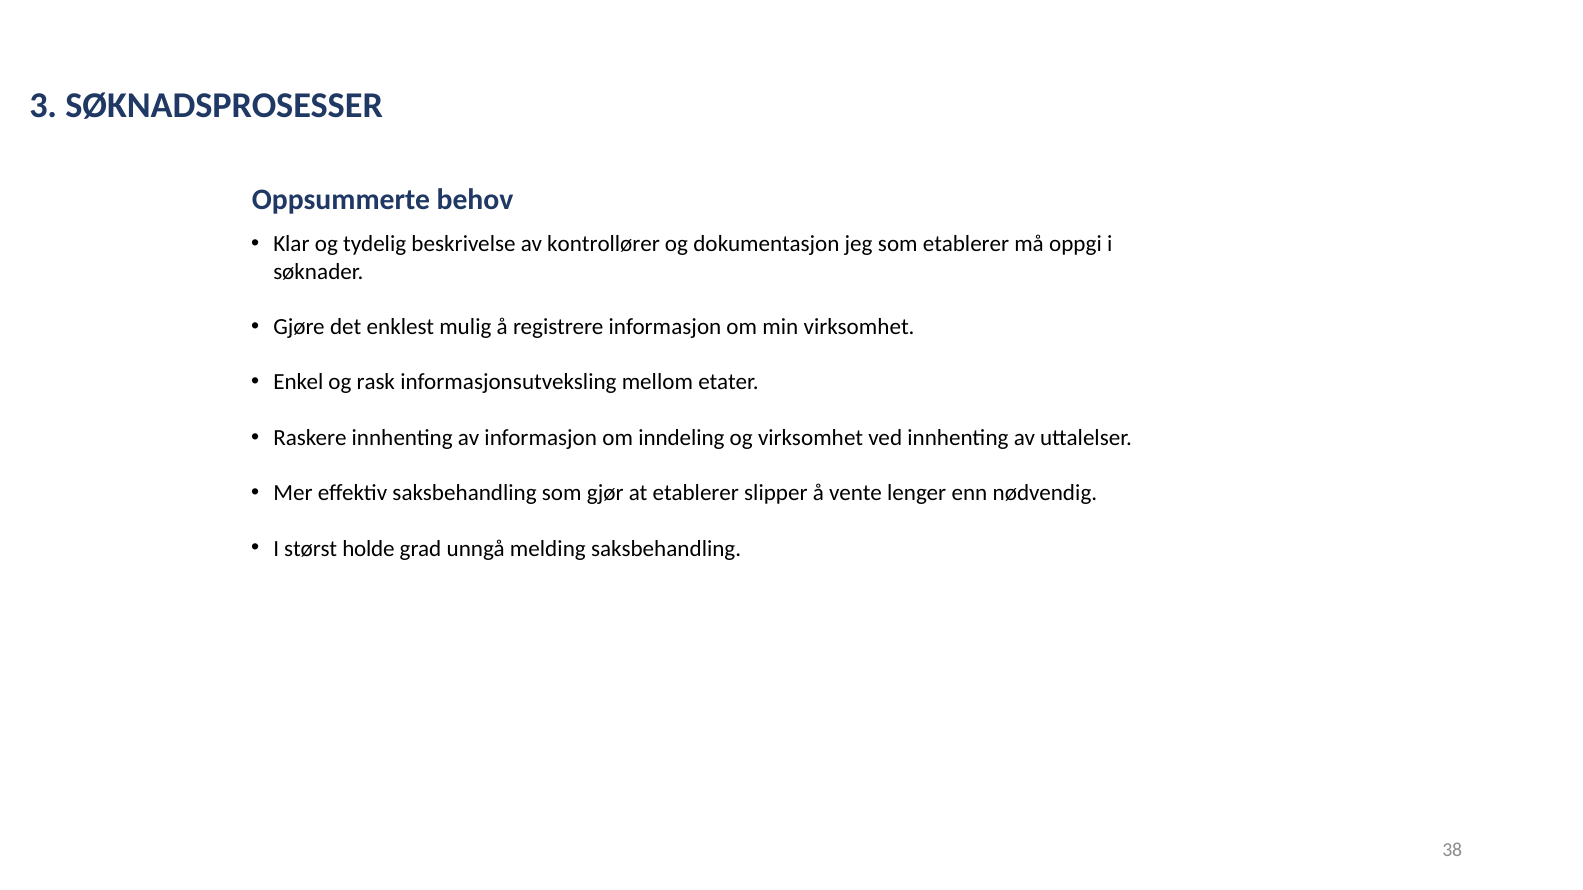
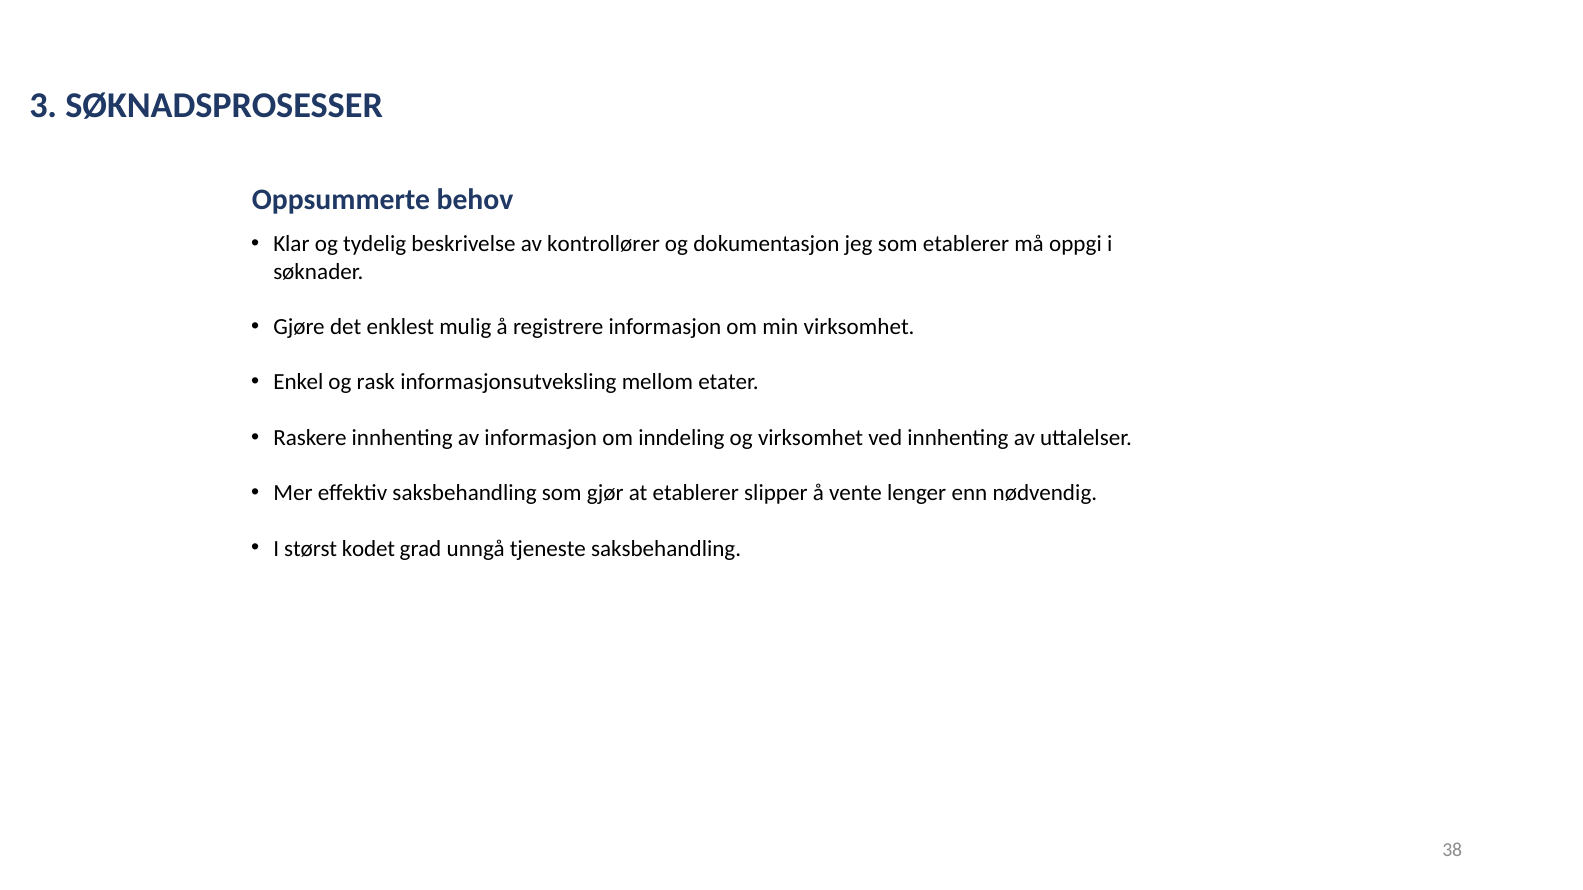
holde: holde -> kodet
melding: melding -> tjeneste
